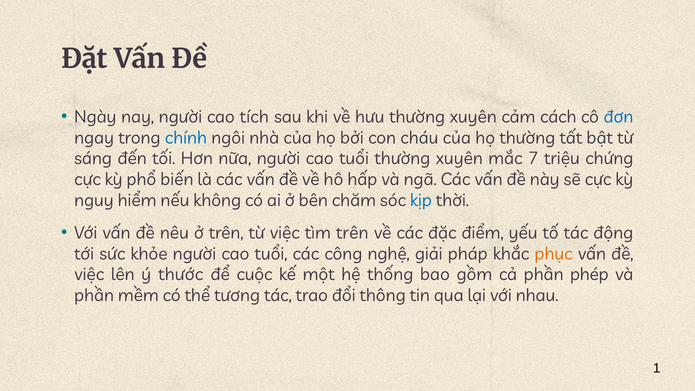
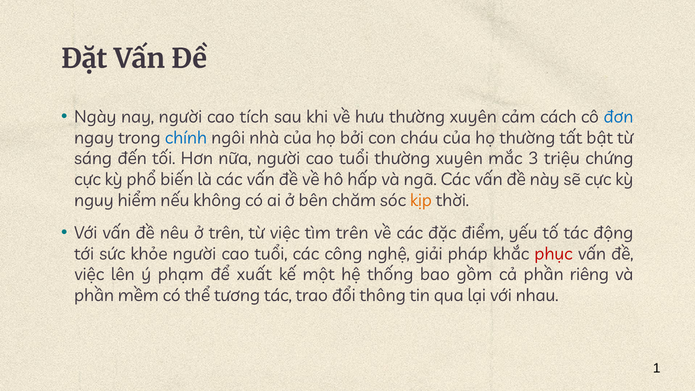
7: 7 -> 3
kịp colour: blue -> orange
phục colour: orange -> red
thước: thước -> phạm
cuộc: cuộc -> xuất
phép: phép -> riêng
